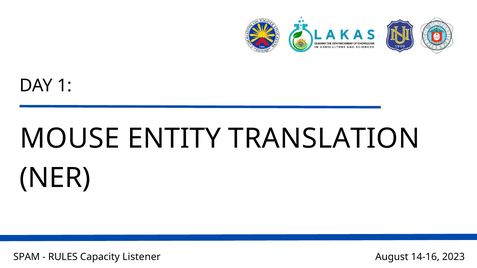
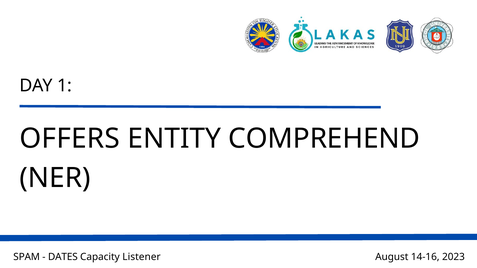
MOUSE: MOUSE -> OFFERS
TRANSLATION: TRANSLATION -> COMPREHEND
RULES: RULES -> DATES
